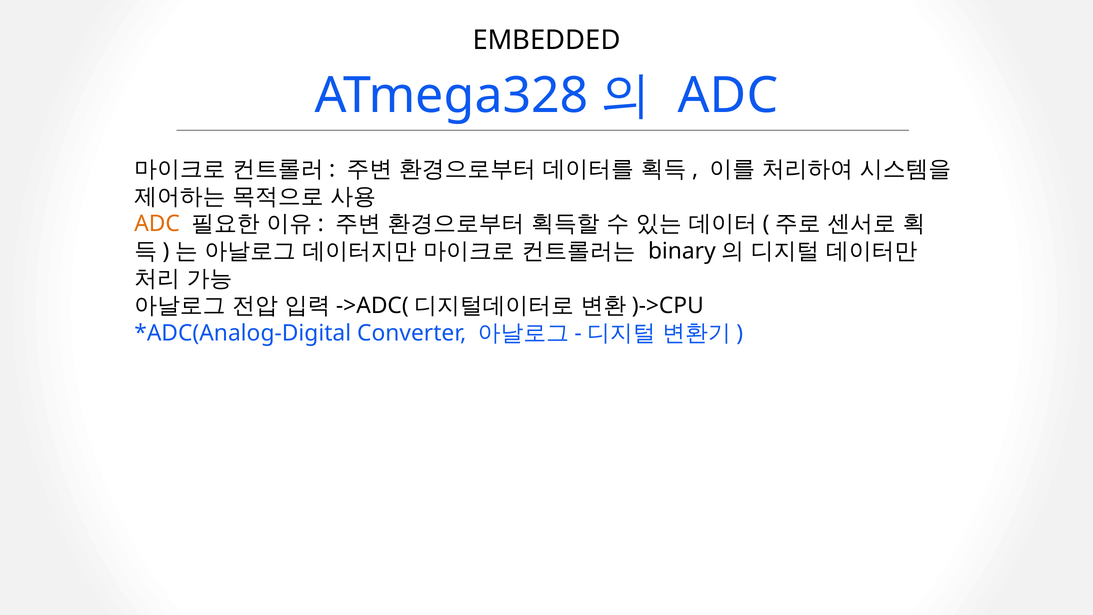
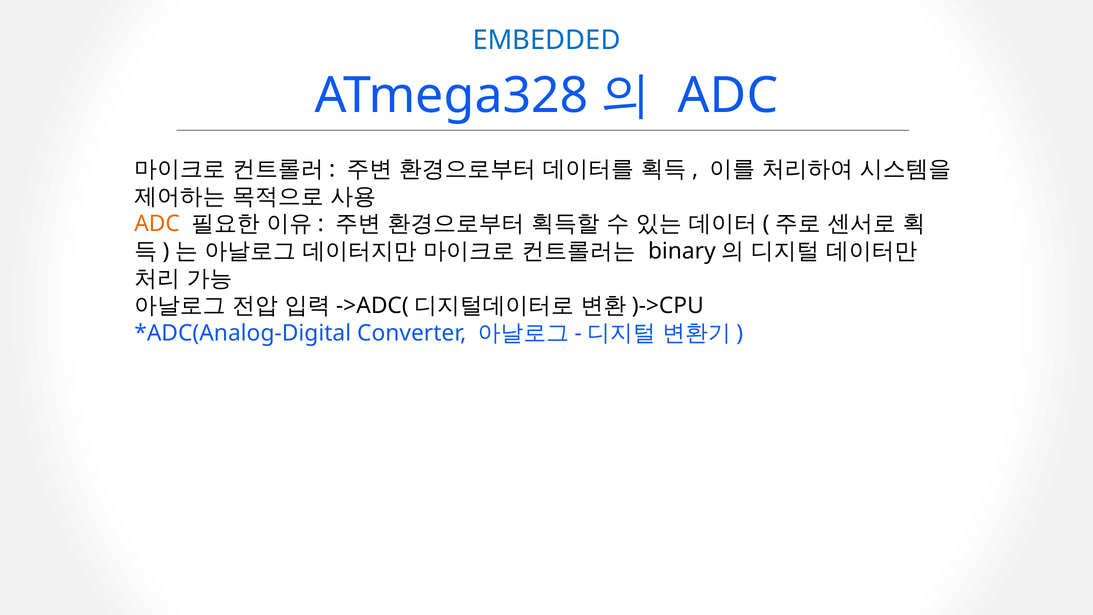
EMBEDDED colour: black -> blue
